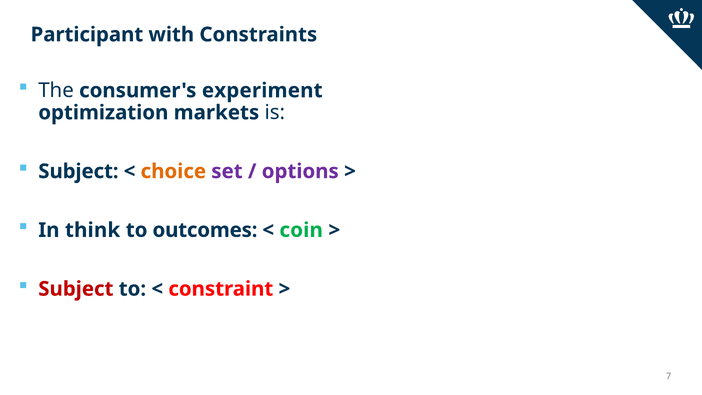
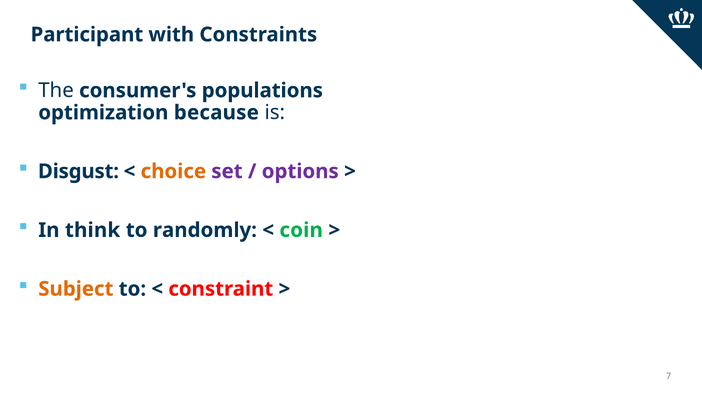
experiment: experiment -> populations
markets: markets -> because
Subject at (78, 171): Subject -> Disgust
outcomes: outcomes -> randomly
Subject at (76, 289) colour: red -> orange
